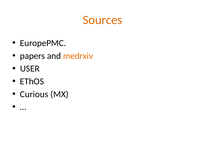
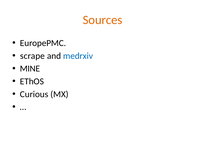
papers: papers -> scrape
medrxiv colour: orange -> blue
USER: USER -> MINE
